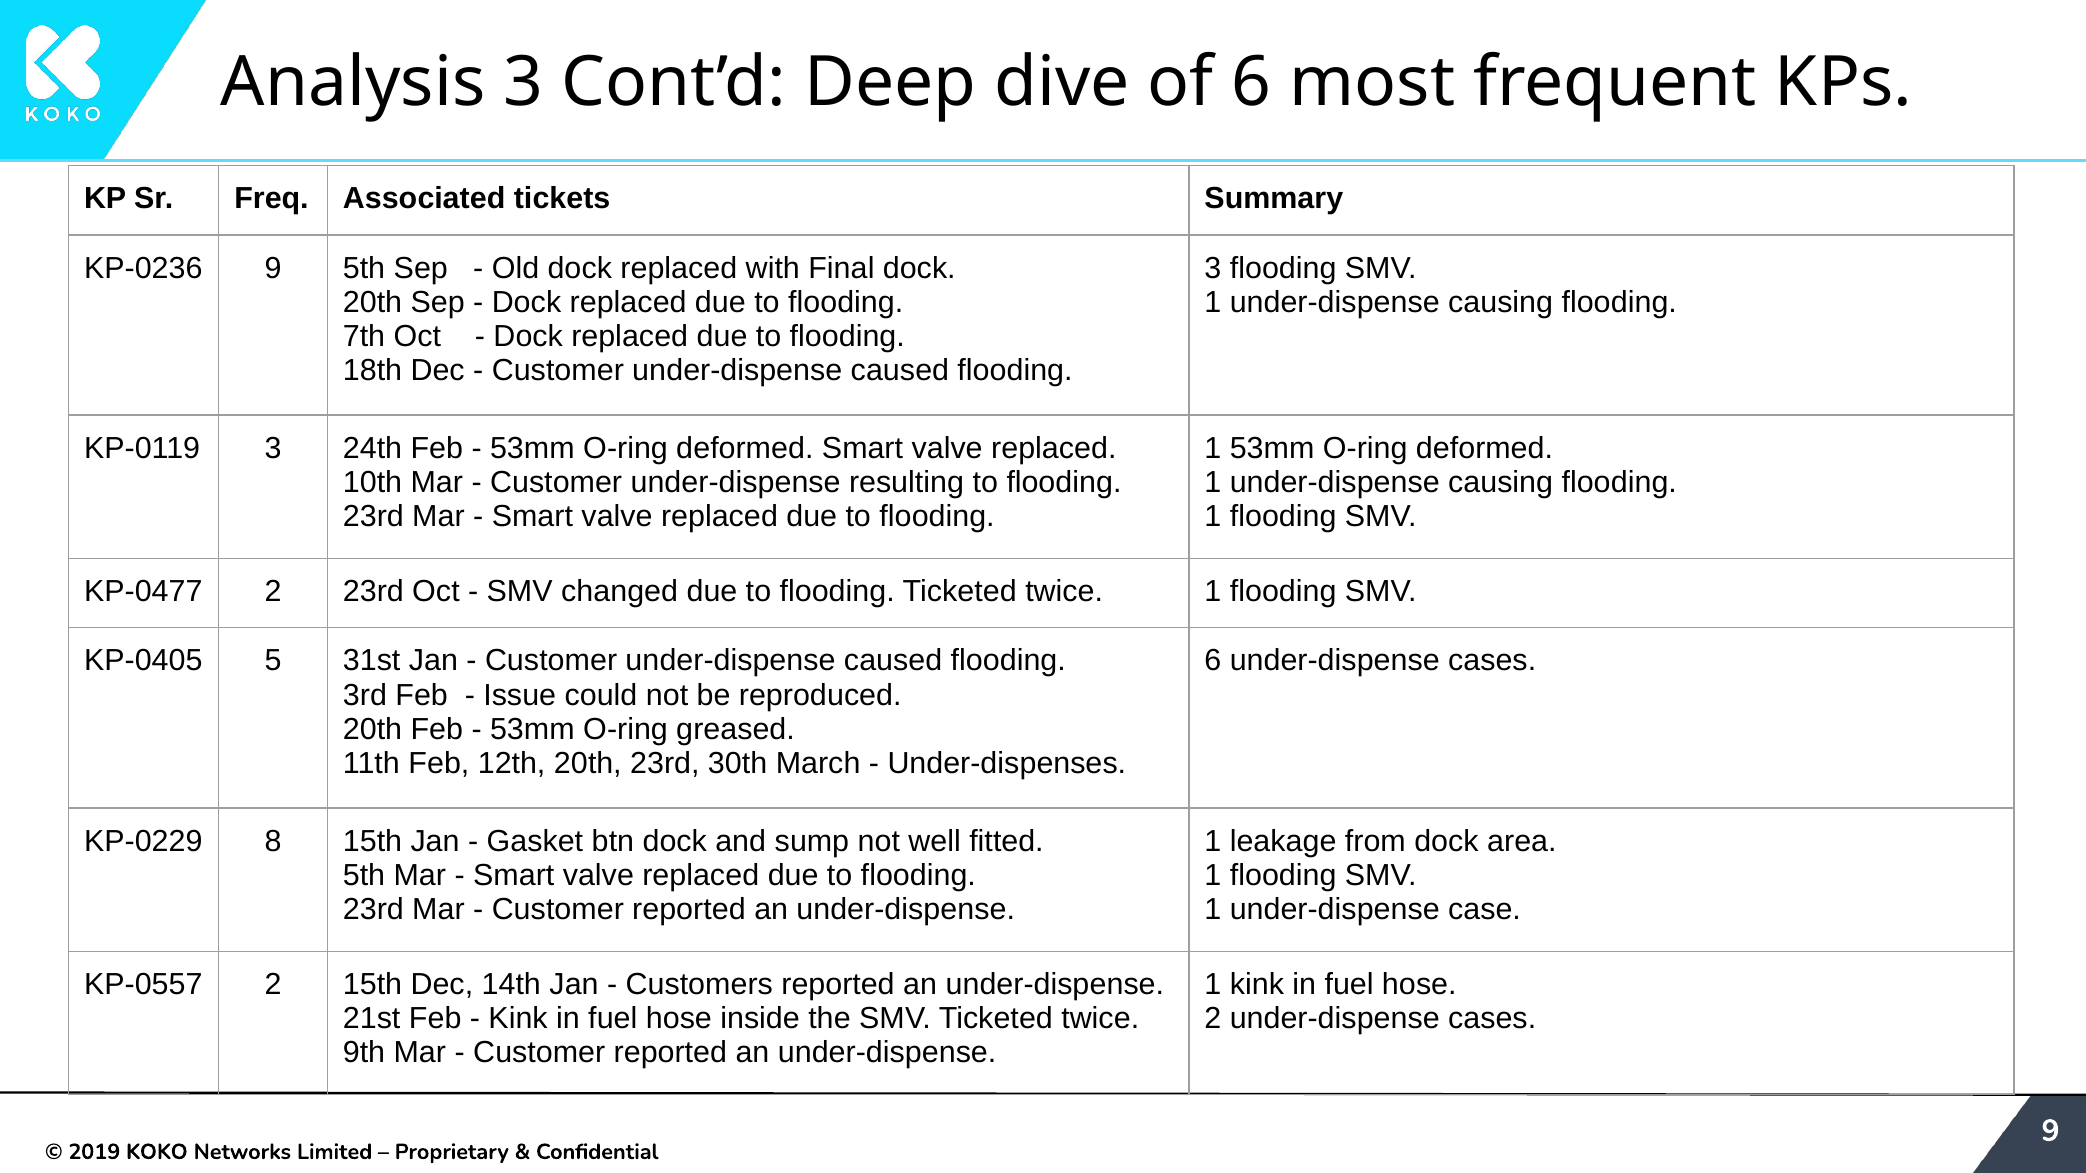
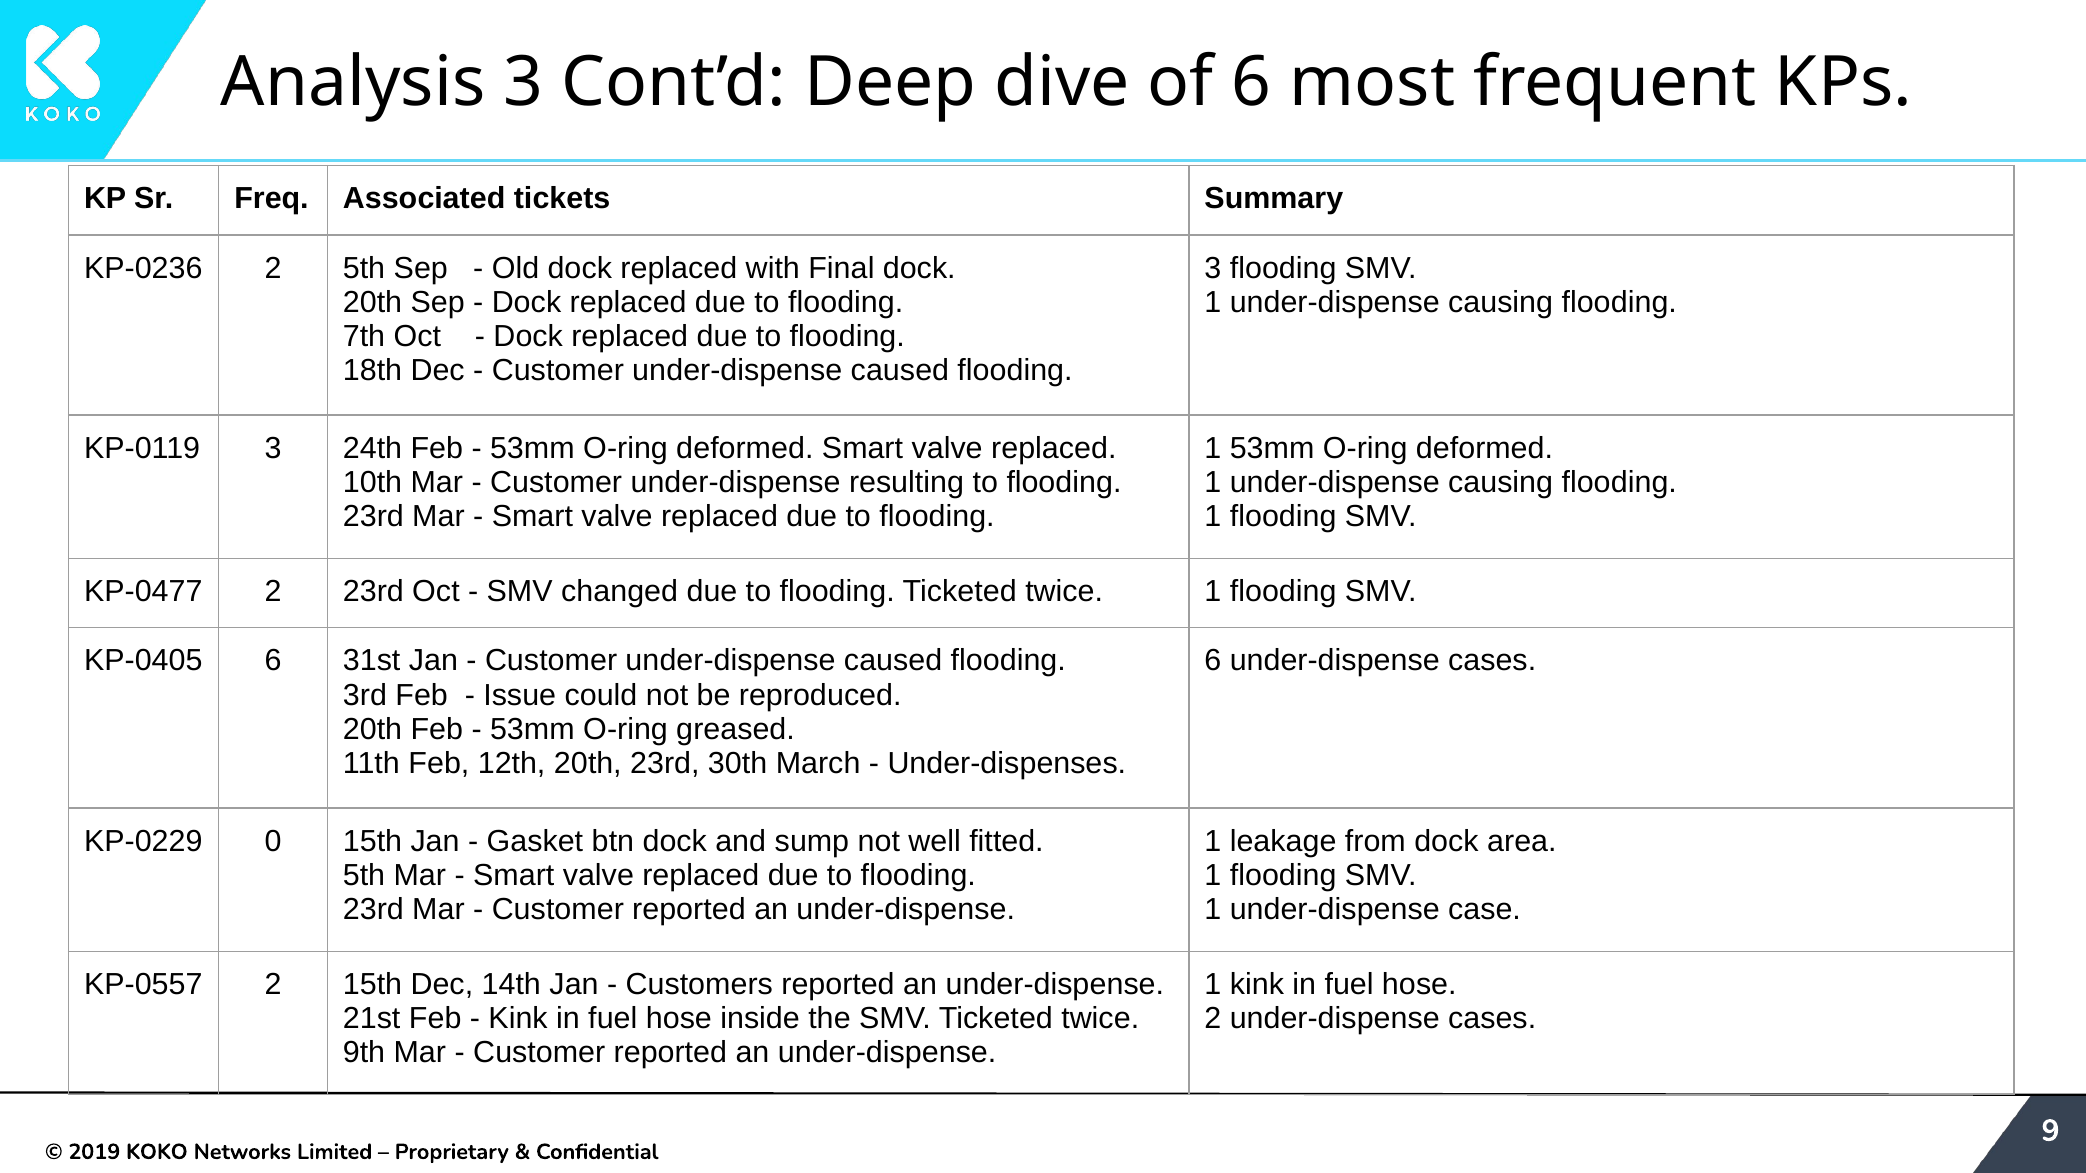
KP-0236 9: 9 -> 2
KP-0405 5: 5 -> 6
8: 8 -> 0
